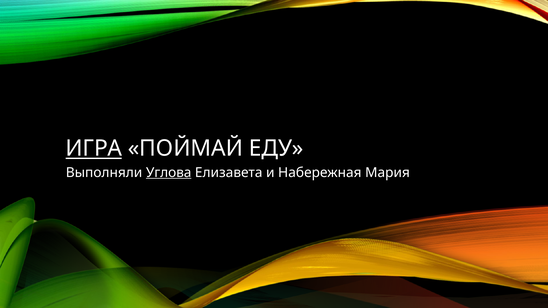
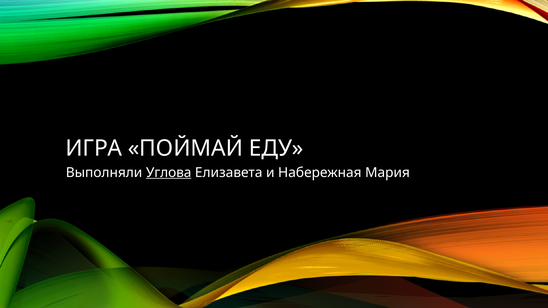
ИГРА underline: present -> none
